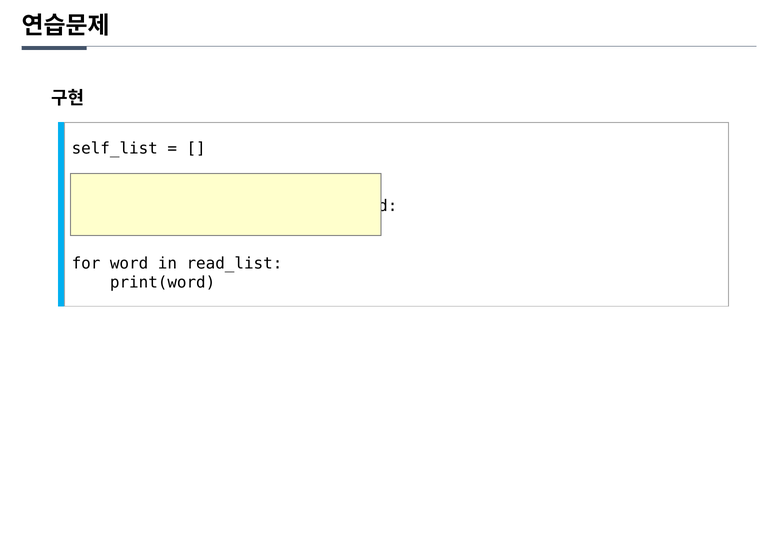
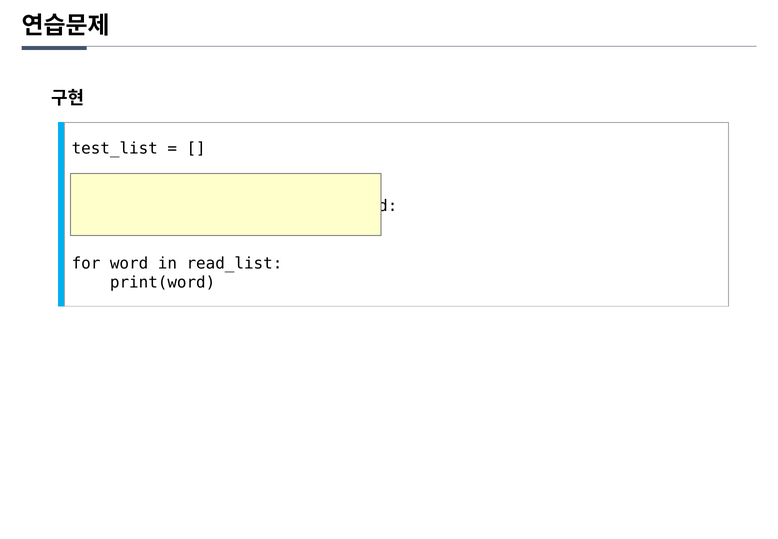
self_list: self_list -> test_list
